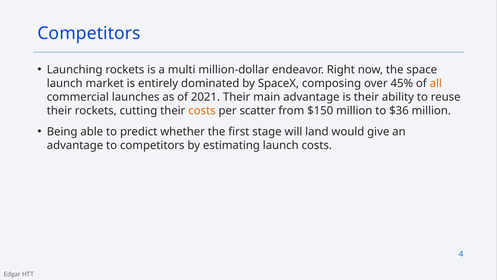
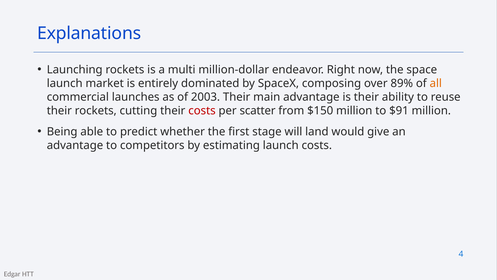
Competitors at (89, 33): Competitors -> Explanations
45%: 45% -> 89%
2021: 2021 -> 2003
costs at (202, 111) colour: orange -> red
$36: $36 -> $91
